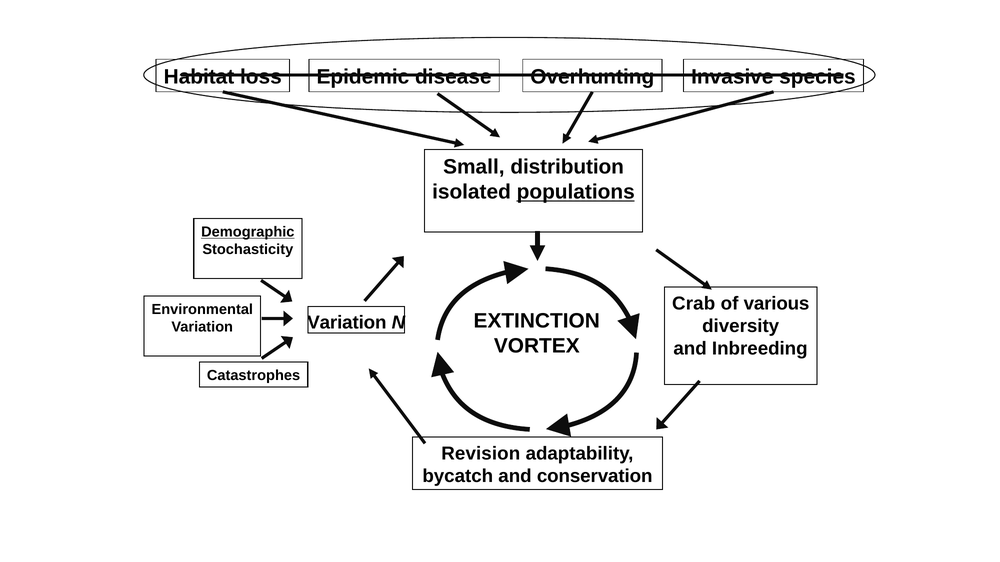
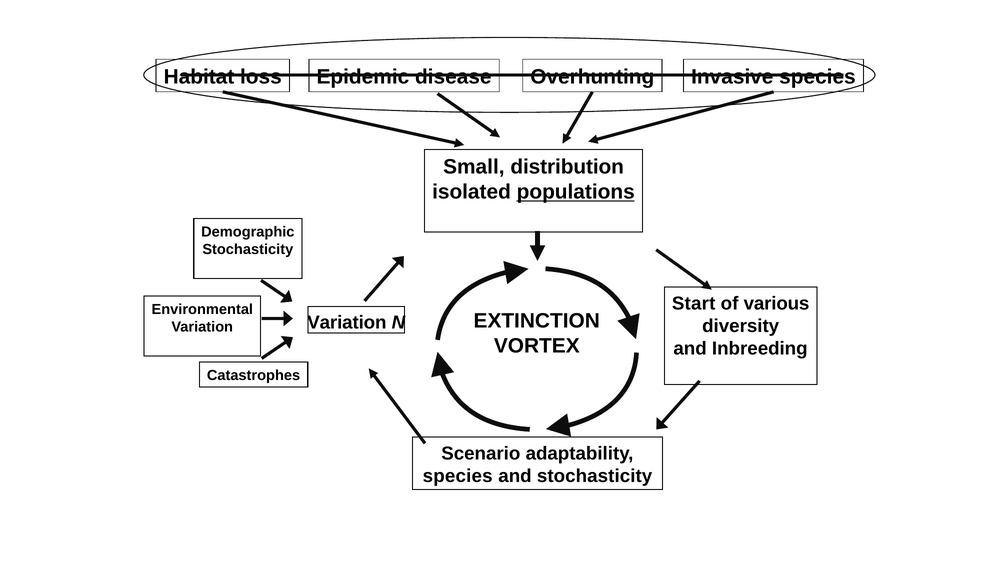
Demographic underline: present -> none
Crab: Crab -> Start
Revision: Revision -> Scenario
bycatch at (458, 476): bycatch -> species
and conservation: conservation -> stochasticity
